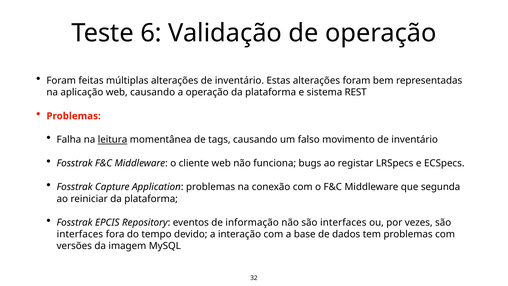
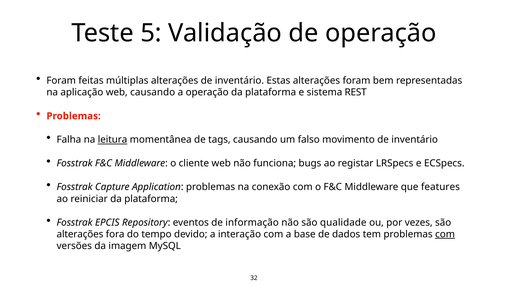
6: 6 -> 5
segunda: segunda -> features
não são interfaces: interfaces -> qualidade
interfaces at (80, 234): interfaces -> alterações
com at (445, 234) underline: none -> present
